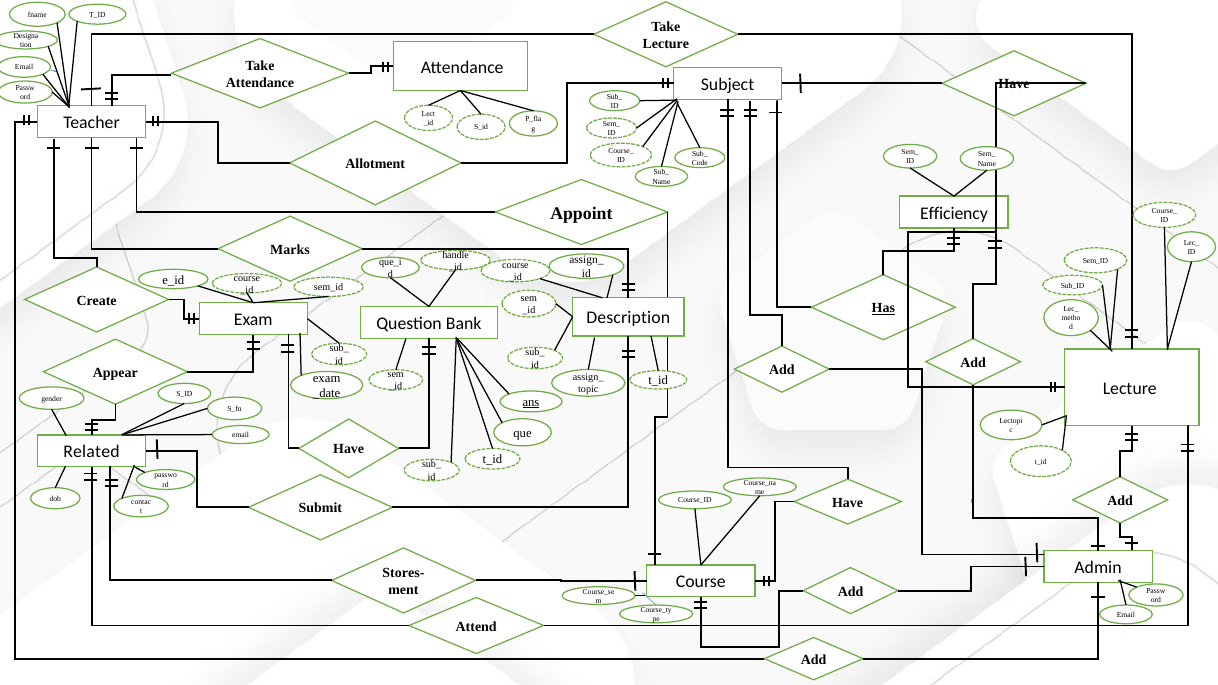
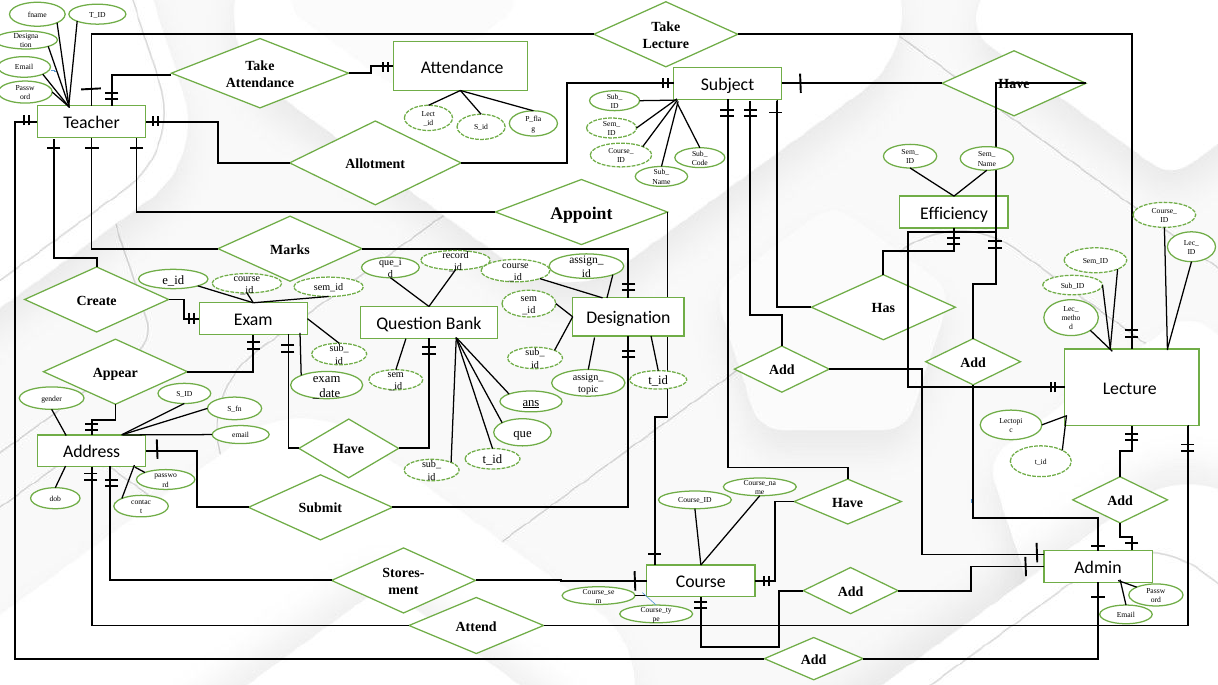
handle: handle -> record
Has underline: present -> none
Description: Description -> Designation
Related: Related -> Address
